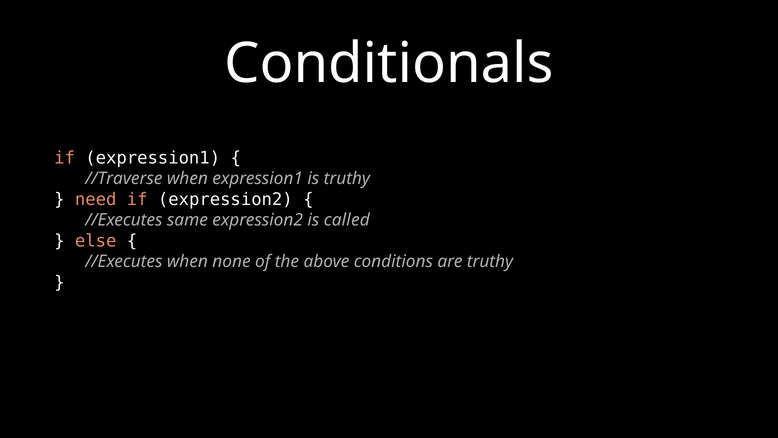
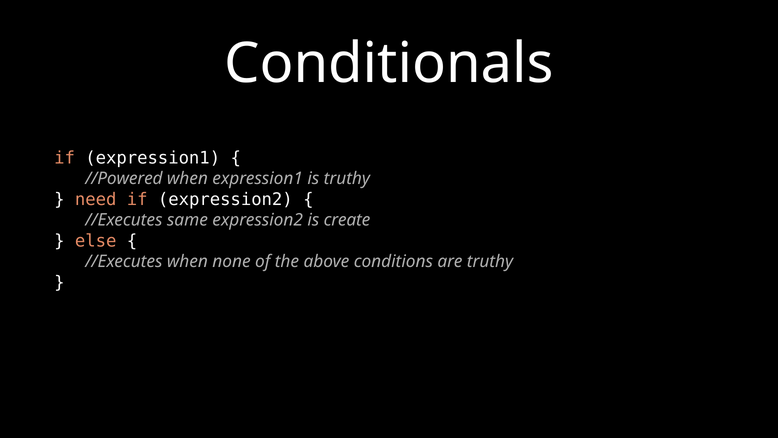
//Traverse: //Traverse -> //Powered
called: called -> create
